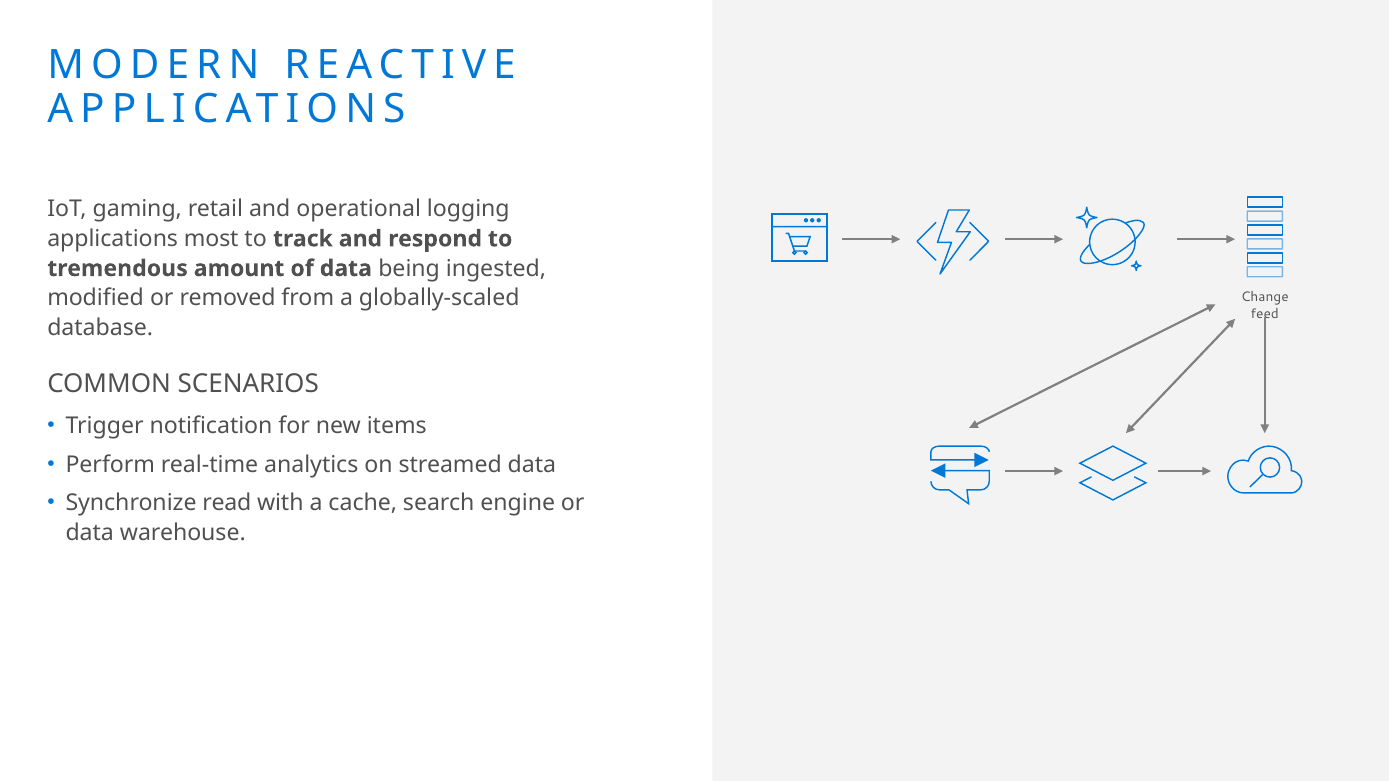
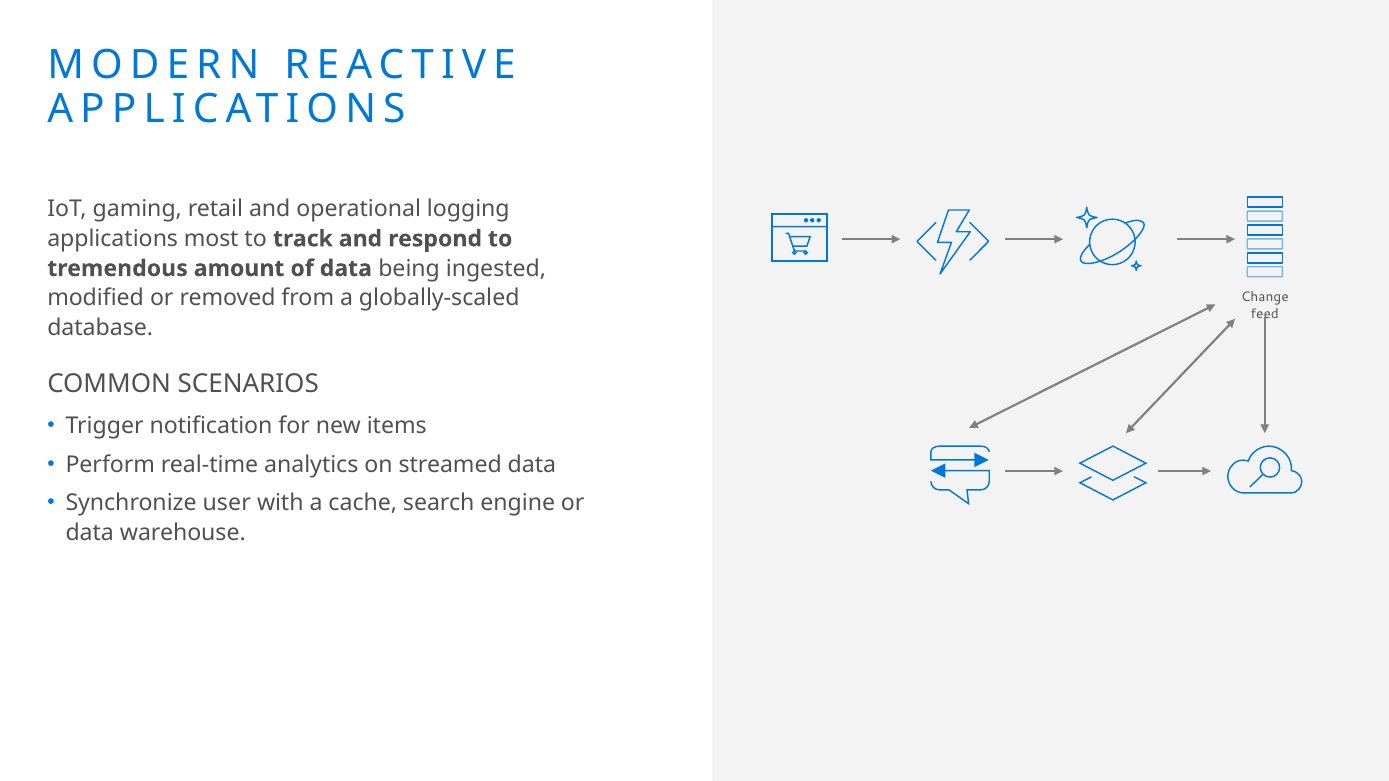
read: read -> user
